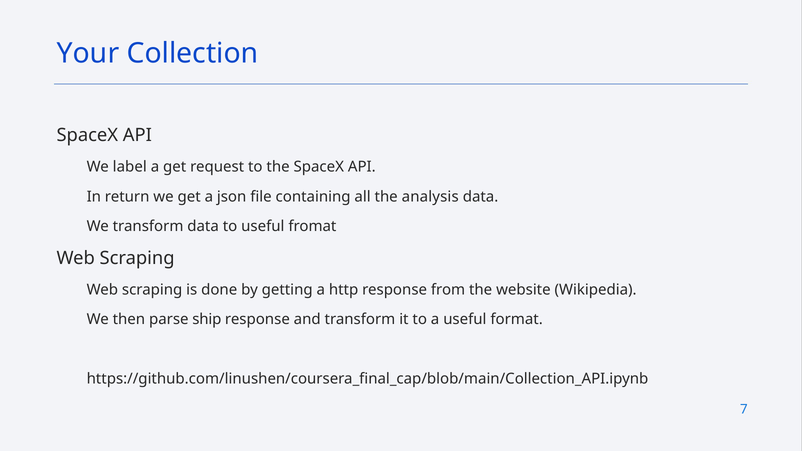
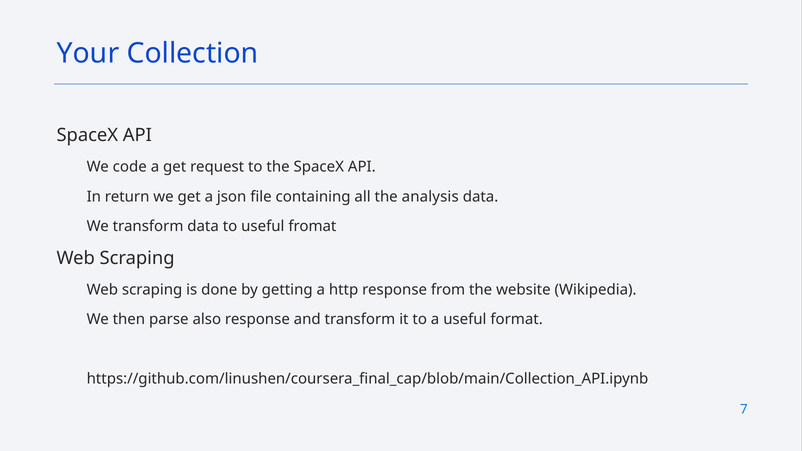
label: label -> code
ship: ship -> also
